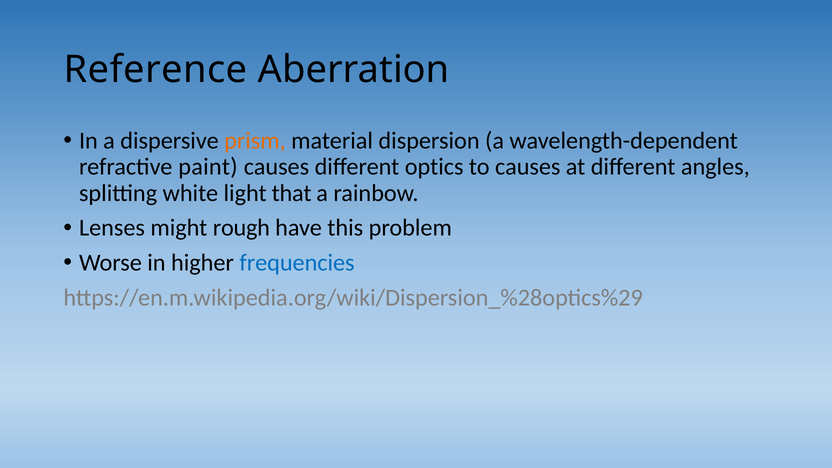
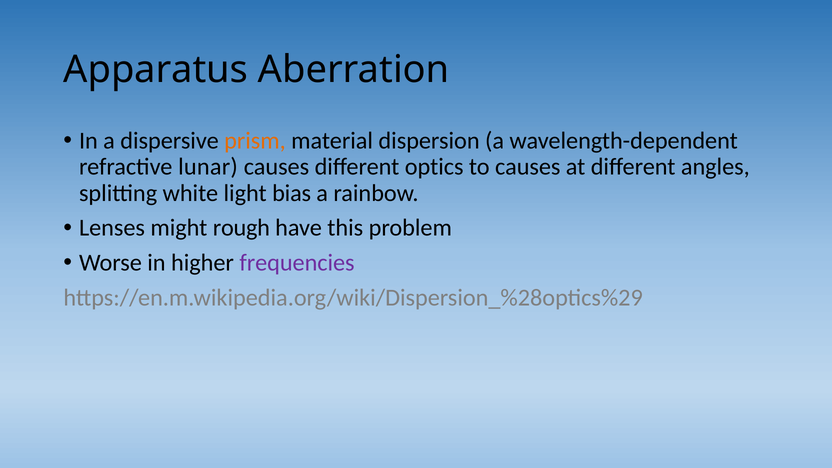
Reference: Reference -> Apparatus
paint: paint -> lunar
that: that -> bias
frequencies colour: blue -> purple
